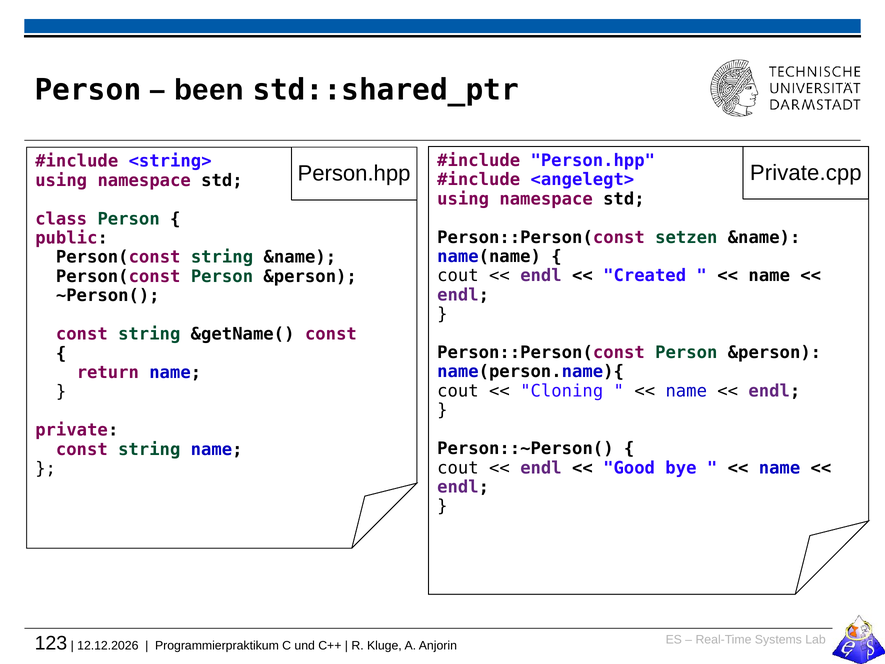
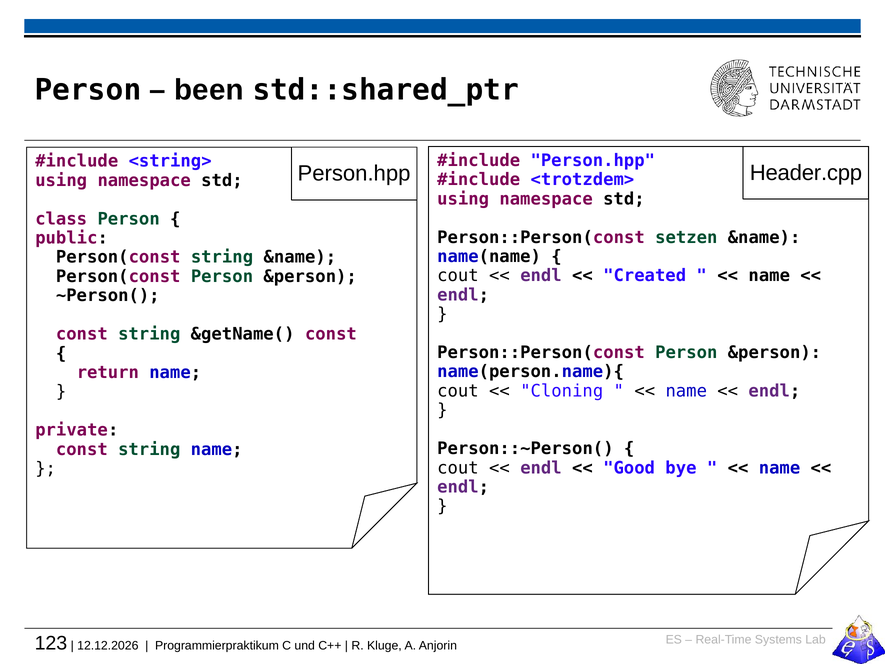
Private.cpp: Private.cpp -> Header.cpp
<angelegt>: <angelegt> -> <trotzdem>
